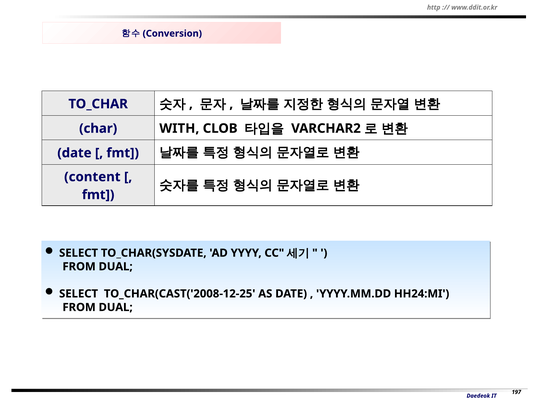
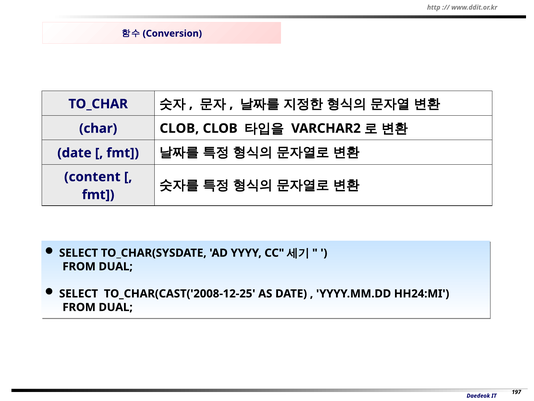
char WITH: WITH -> CLOB
